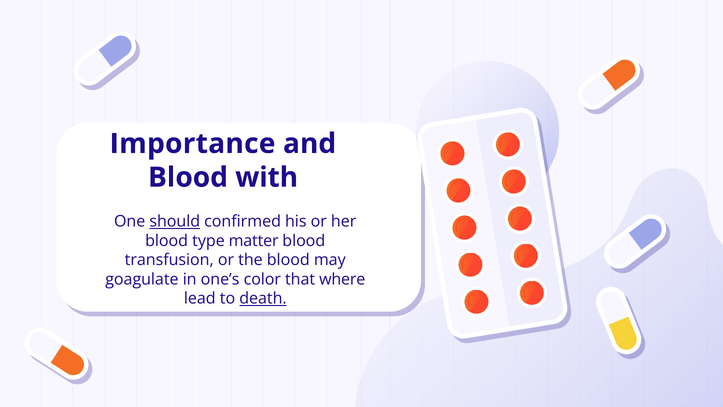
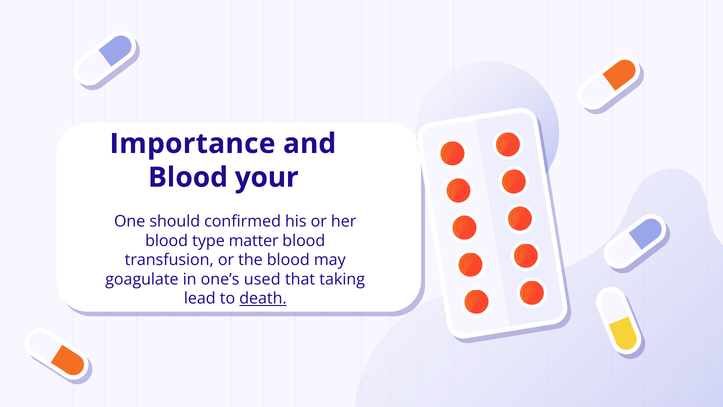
with: with -> your
should underline: present -> none
color: color -> used
where: where -> taking
